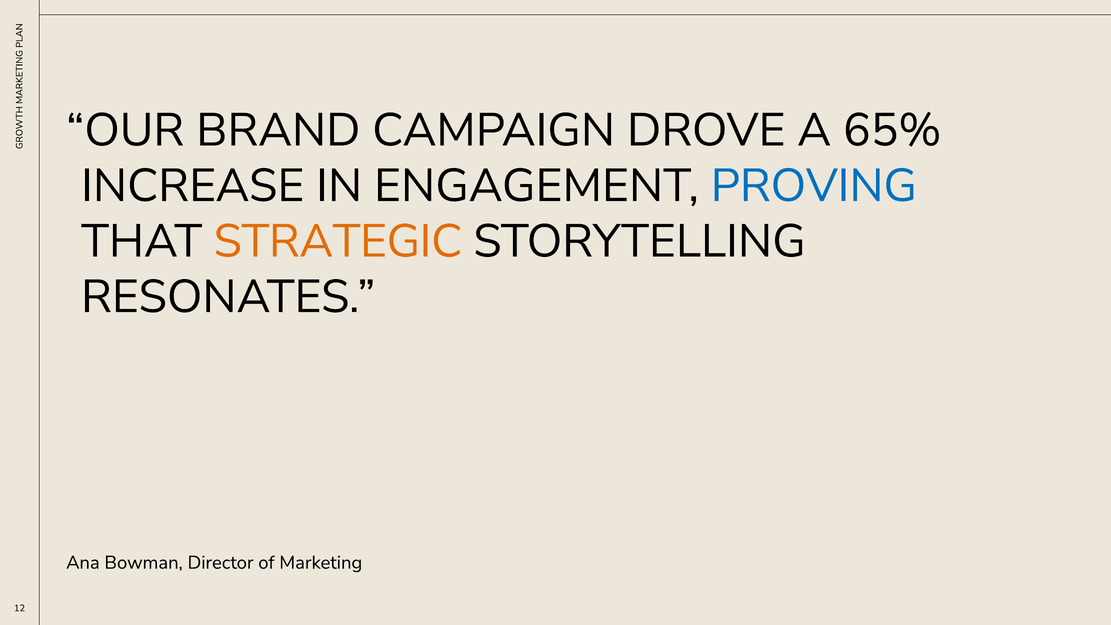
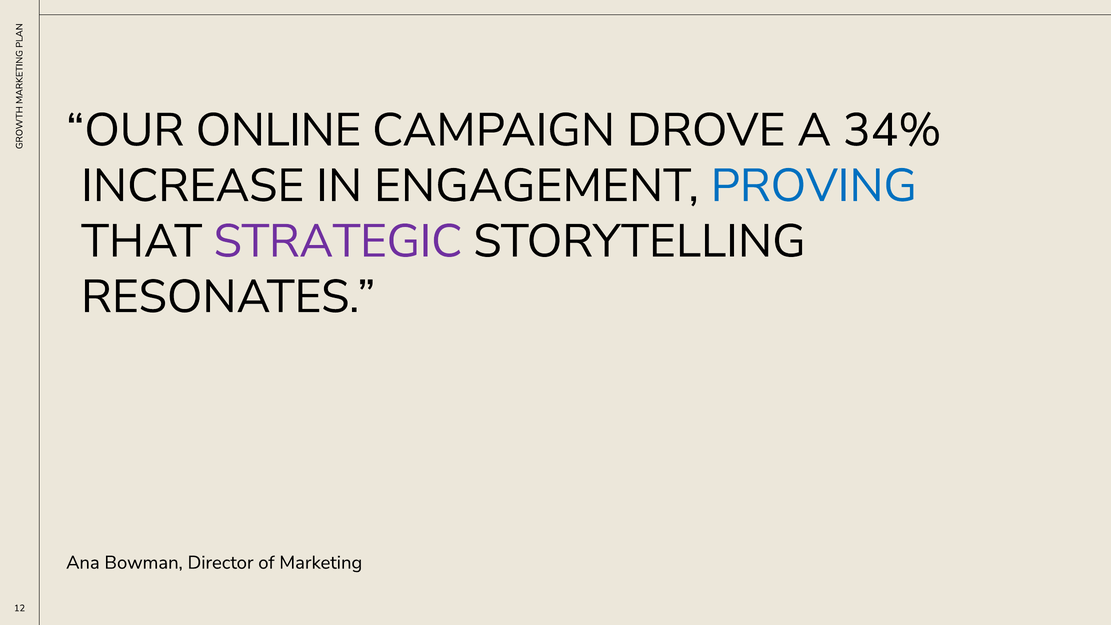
BRAND: BRAND -> ONLINE
65%: 65% -> 34%
STRATEGIC colour: orange -> purple
